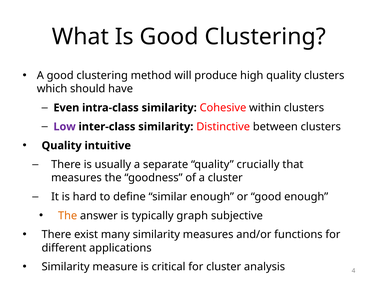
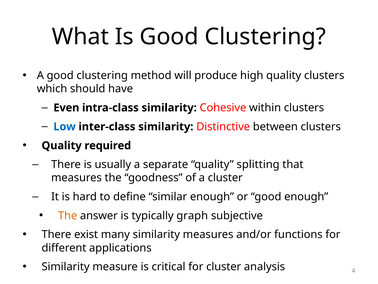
Low colour: purple -> blue
intuitive: intuitive -> required
crucially: crucially -> splitting
